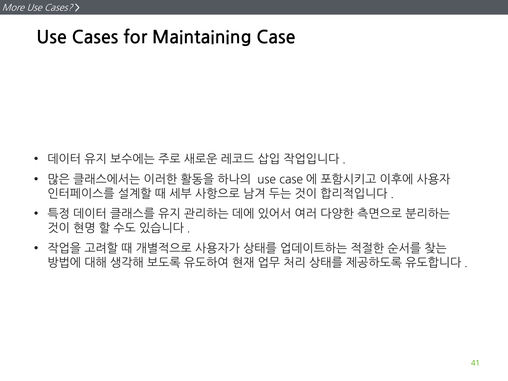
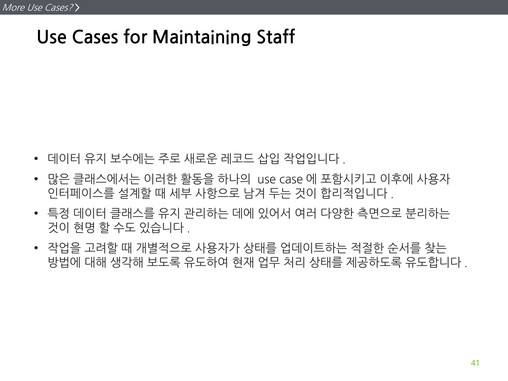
Case: Case -> Staff
